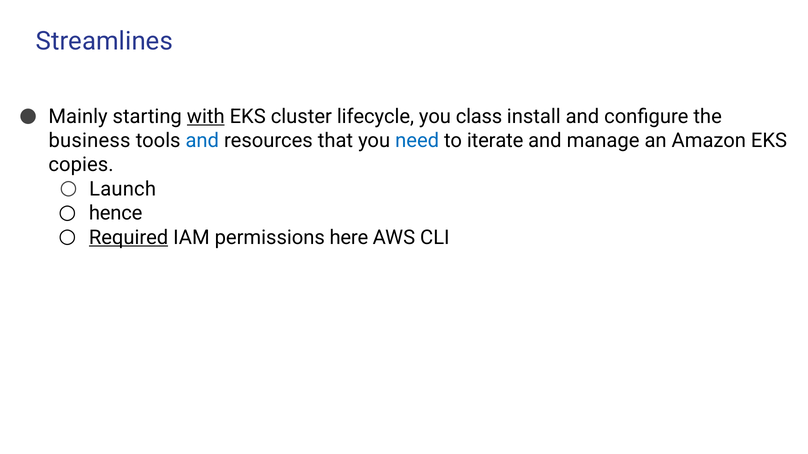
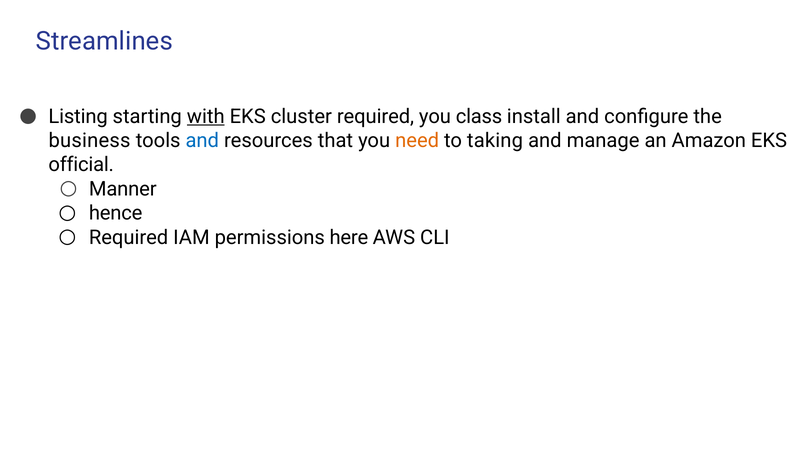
Mainly: Mainly -> Listing
cluster lifecycle: lifecycle -> required
need colour: blue -> orange
iterate: iterate -> taking
copies: copies -> official
Launch: Launch -> Manner
Required at (129, 238) underline: present -> none
